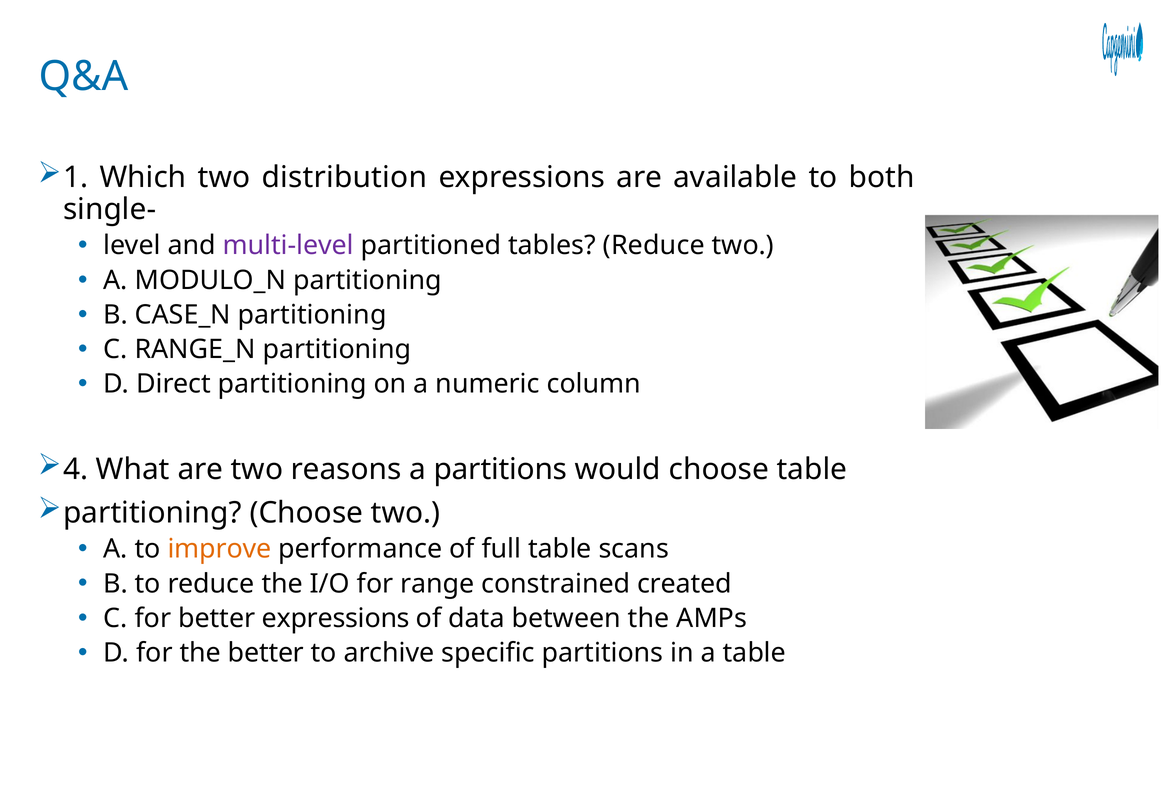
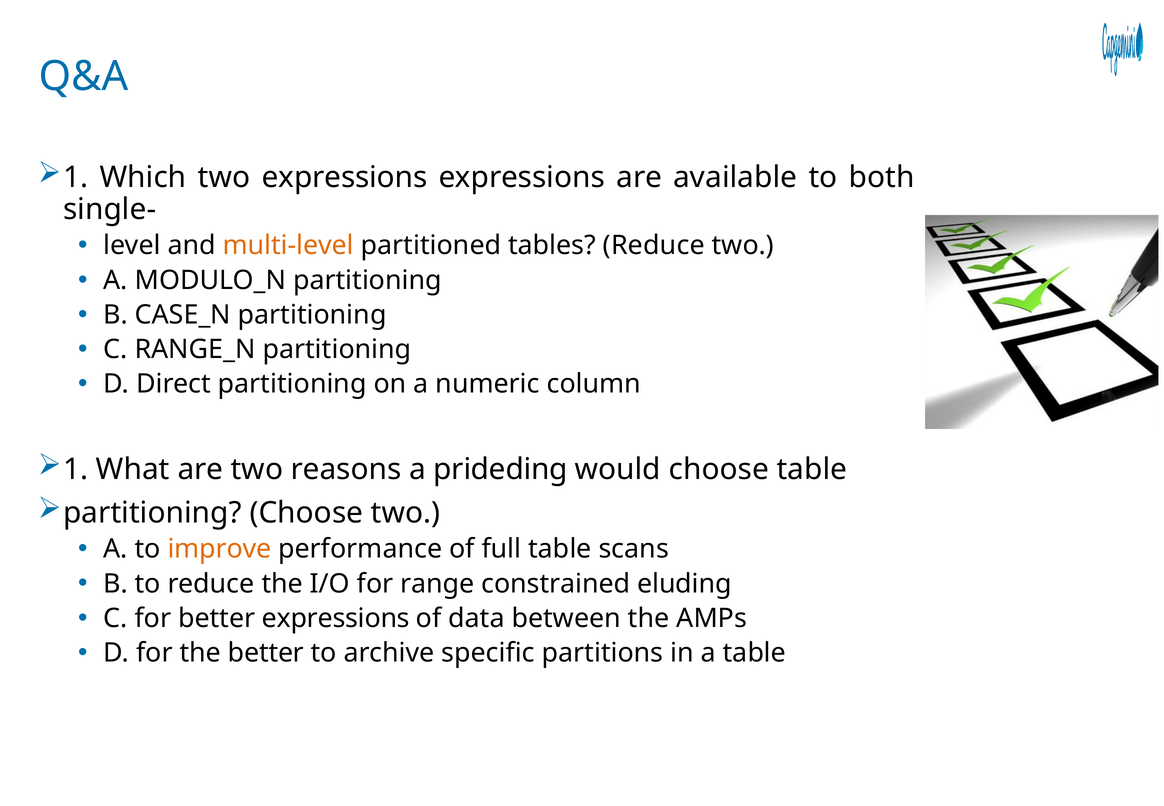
two distribution: distribution -> expressions
multi-level colour: purple -> orange
4 at (76, 469): 4 -> 1
a partitions: partitions -> prideding
created: created -> eluding
